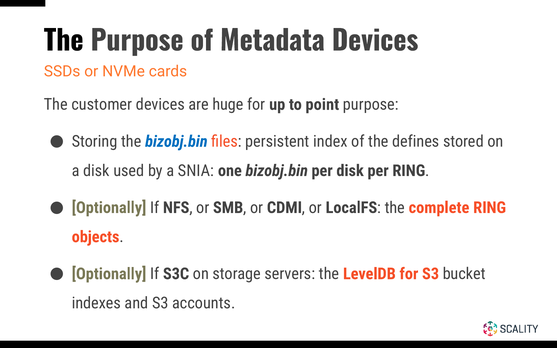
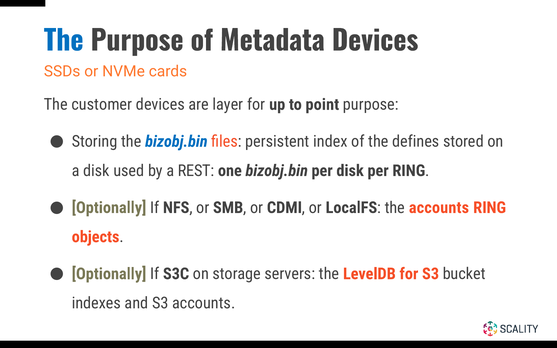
The at (64, 41) colour: black -> blue
huge: huge -> layer
SNIA: SNIA -> REST
the complete: complete -> accounts
